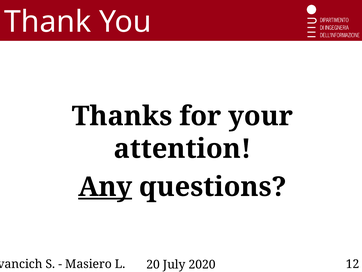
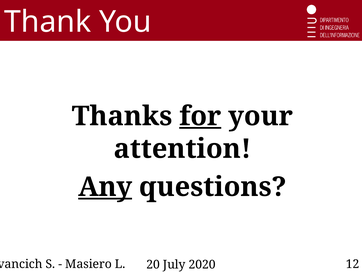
for underline: none -> present
